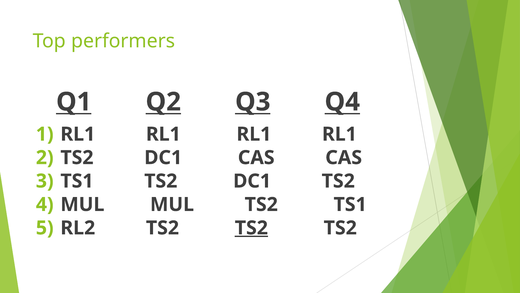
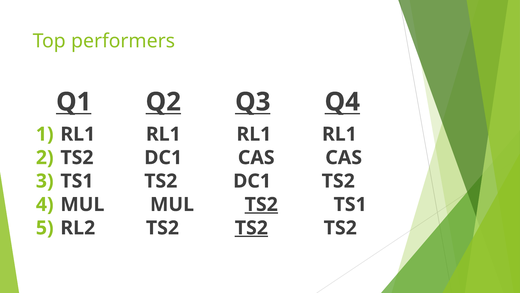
TS2 at (261, 204) underline: none -> present
